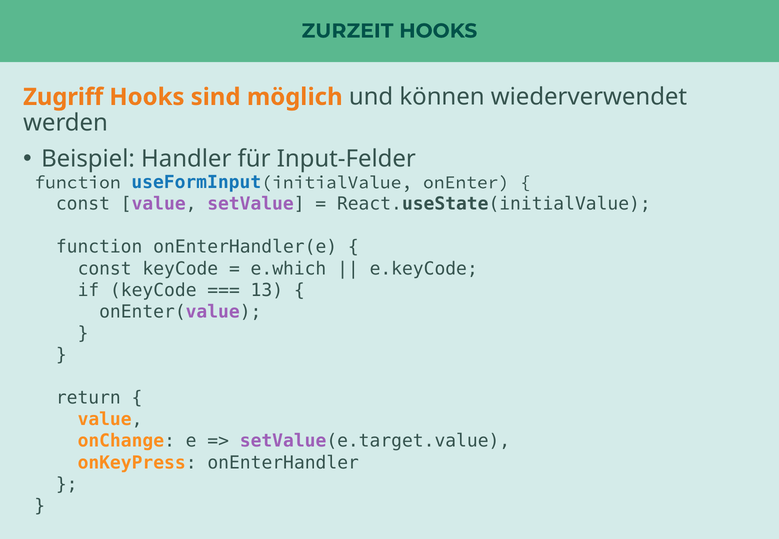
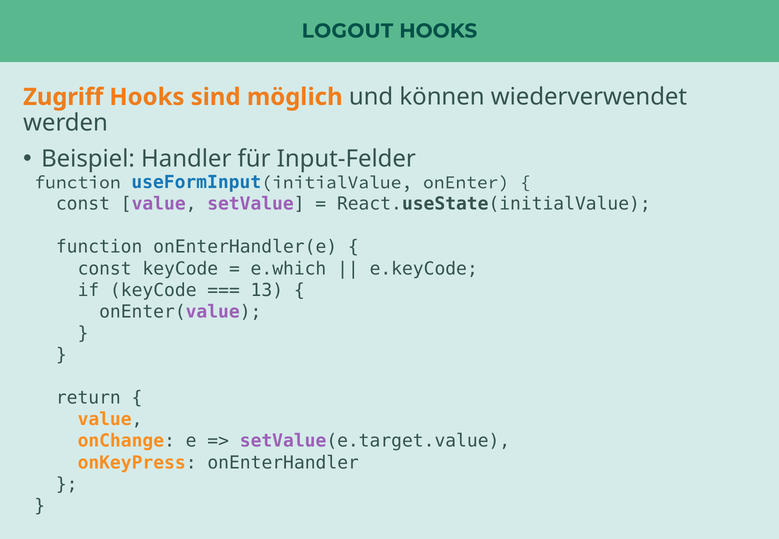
ZURZEIT: ZURZEIT -> LOGOUT
